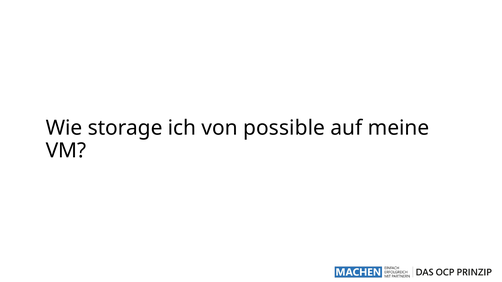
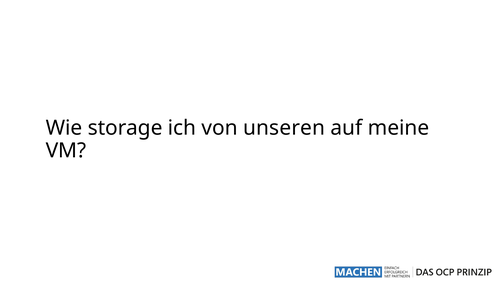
possible: possible -> unseren
